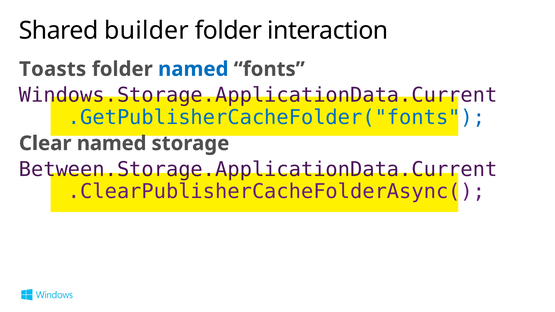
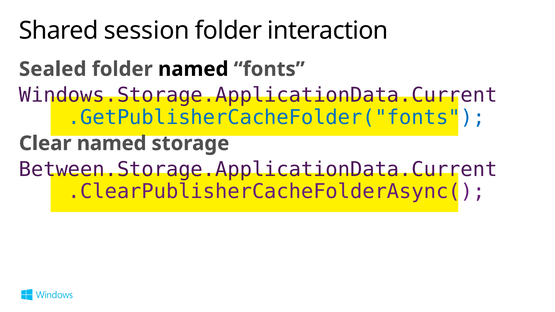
builder: builder -> session
Toasts: Toasts -> Sealed
named at (193, 69) colour: blue -> black
